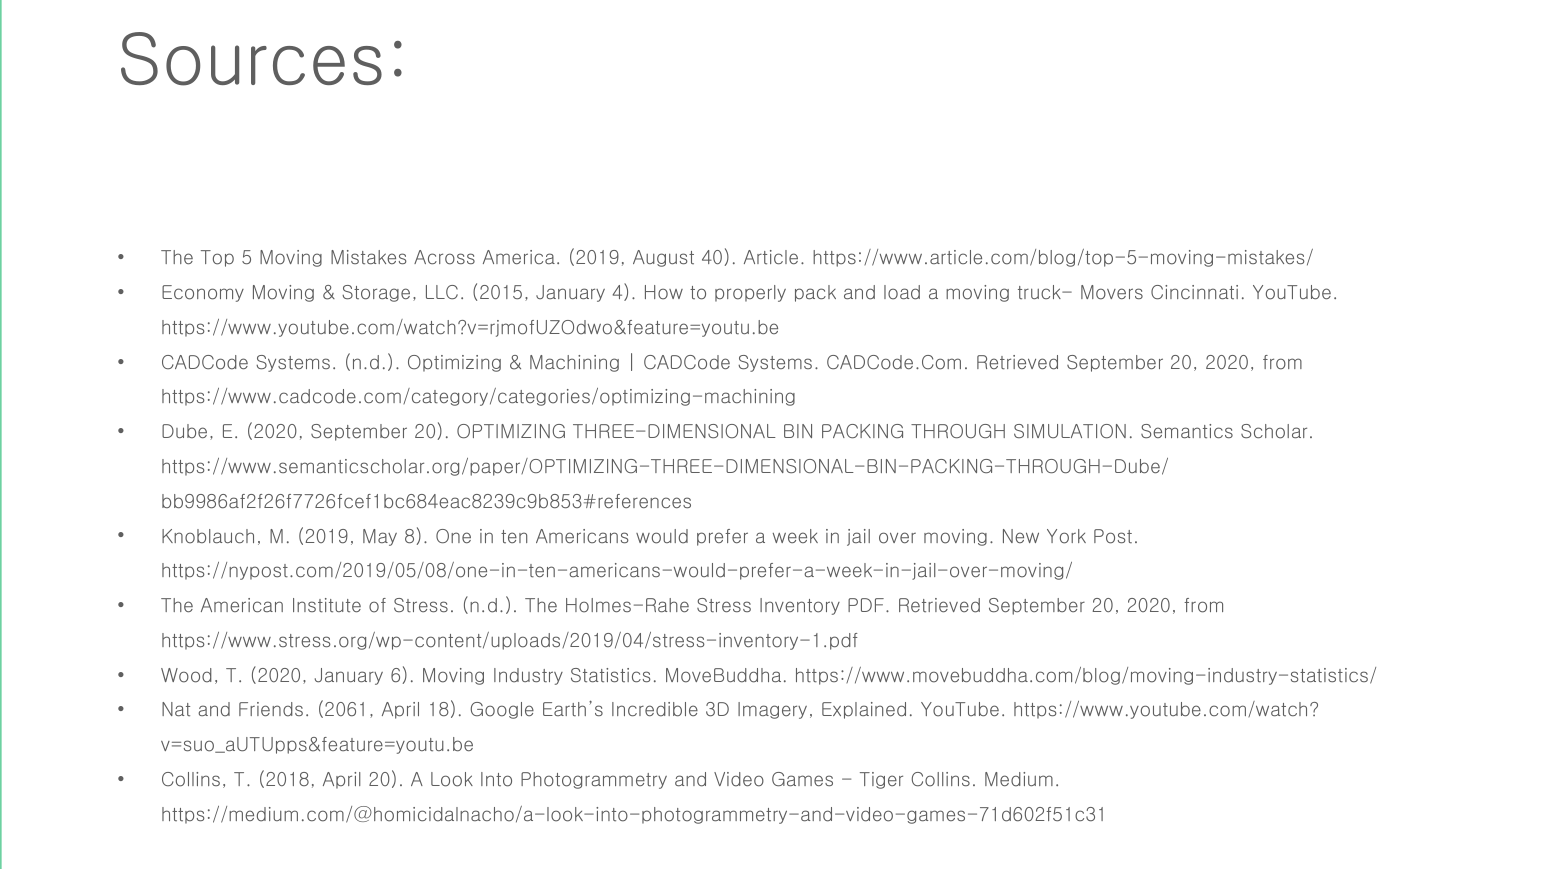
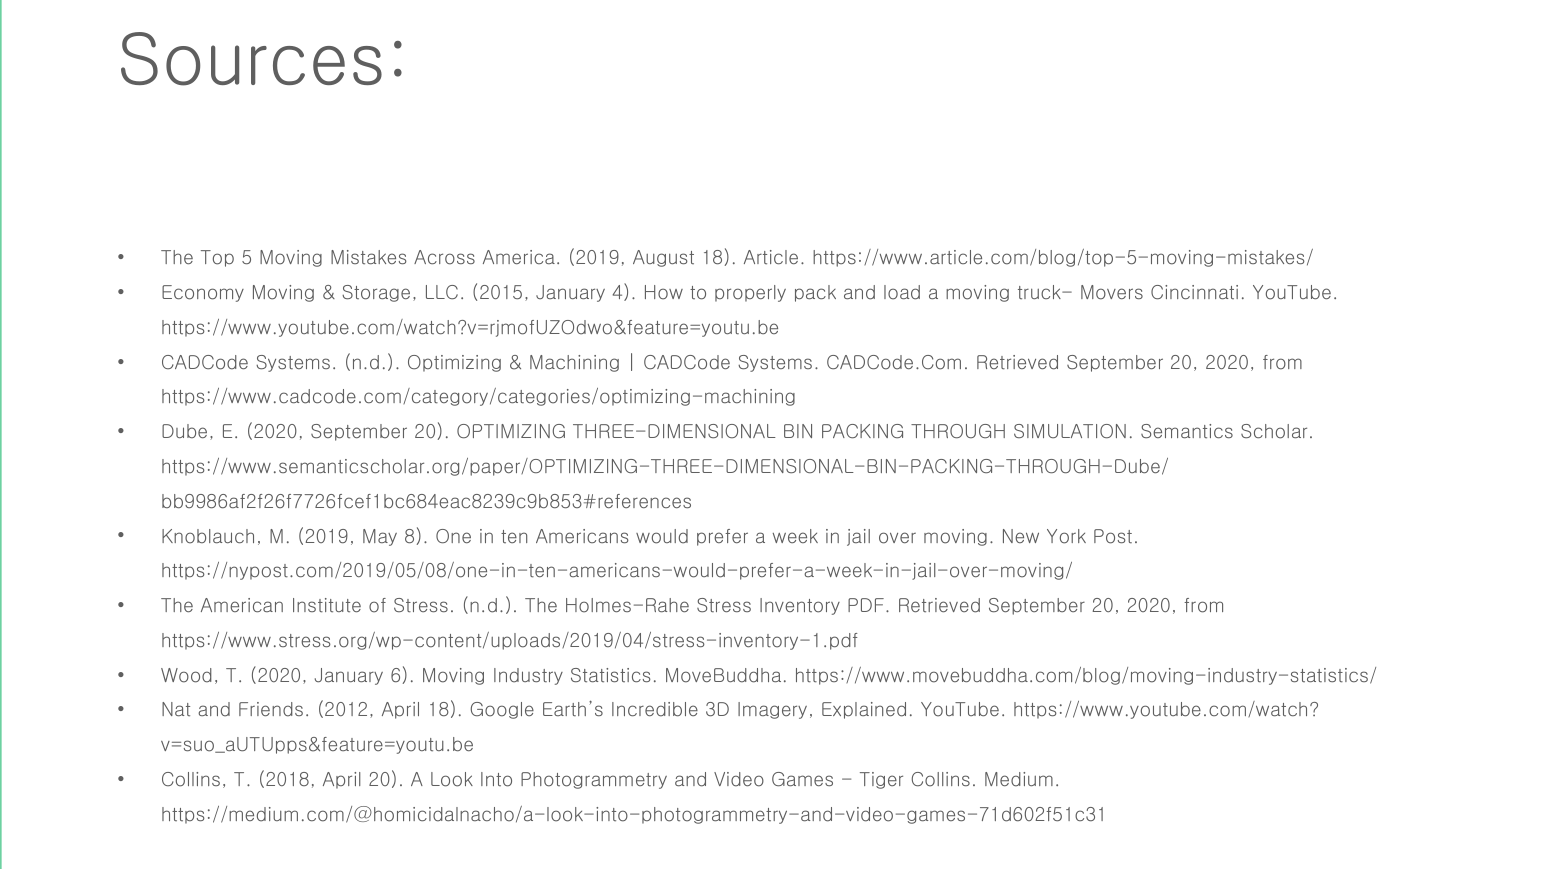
August 40: 40 -> 18
2061: 2061 -> 2012
